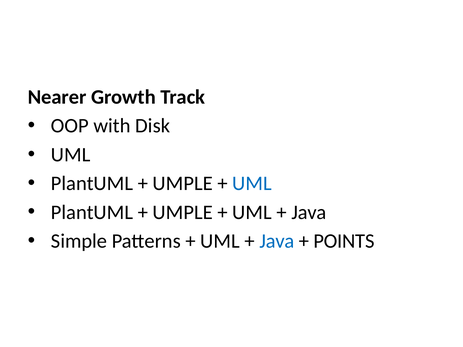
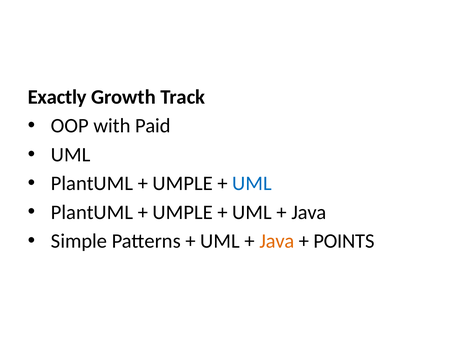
Nearer: Nearer -> Exactly
Disk: Disk -> Paid
Java at (277, 241) colour: blue -> orange
